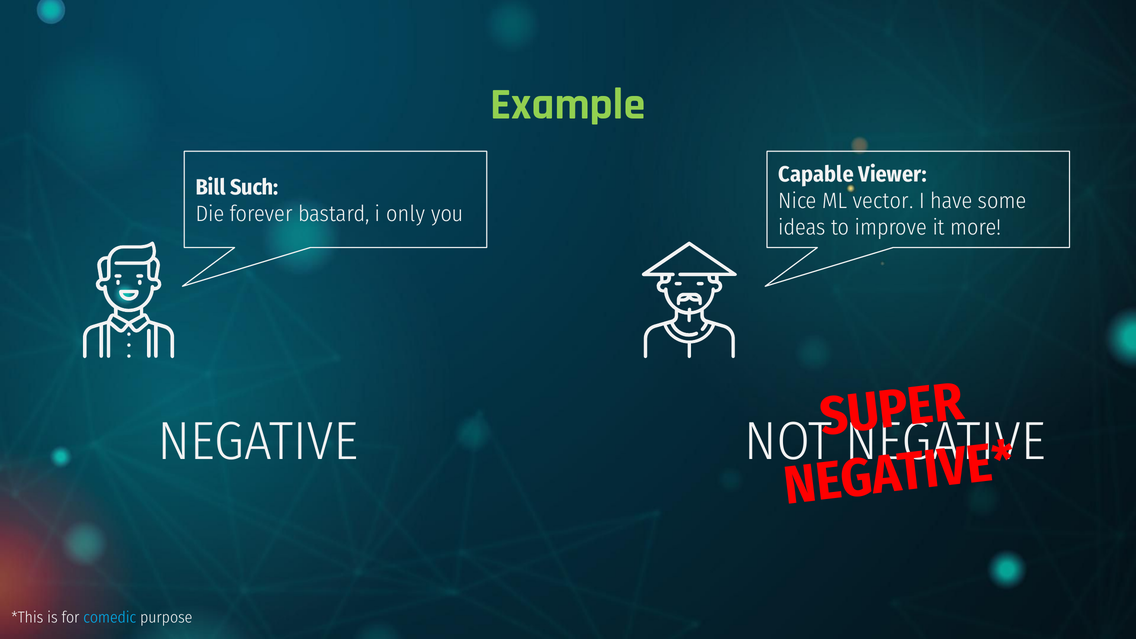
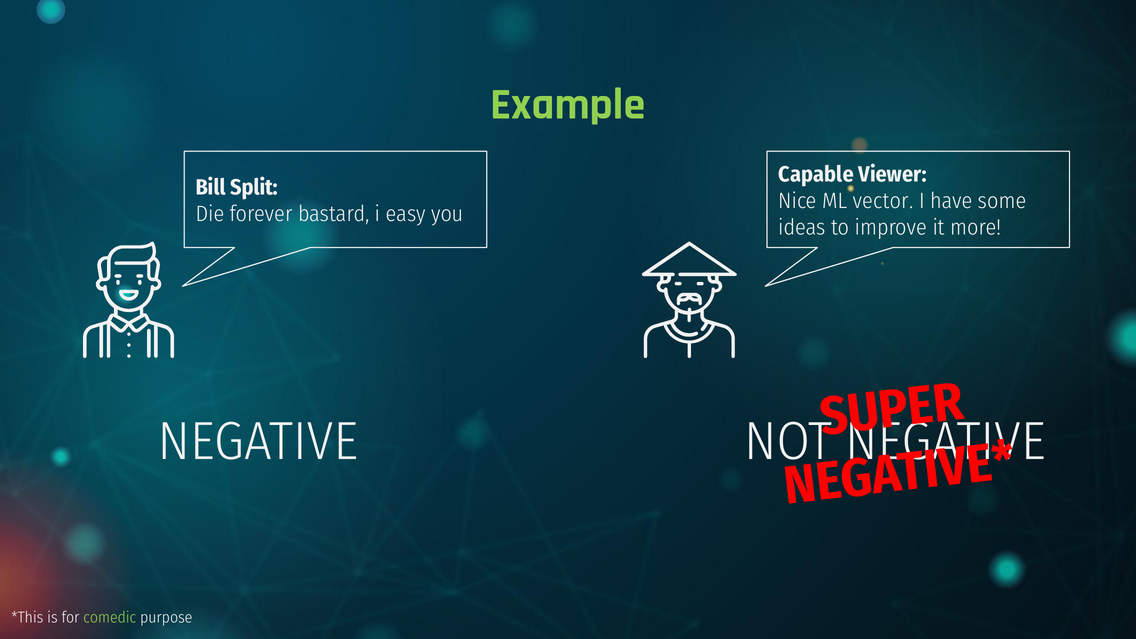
Such: Such -> Split
only: only -> easy
comedic colour: light blue -> light green
